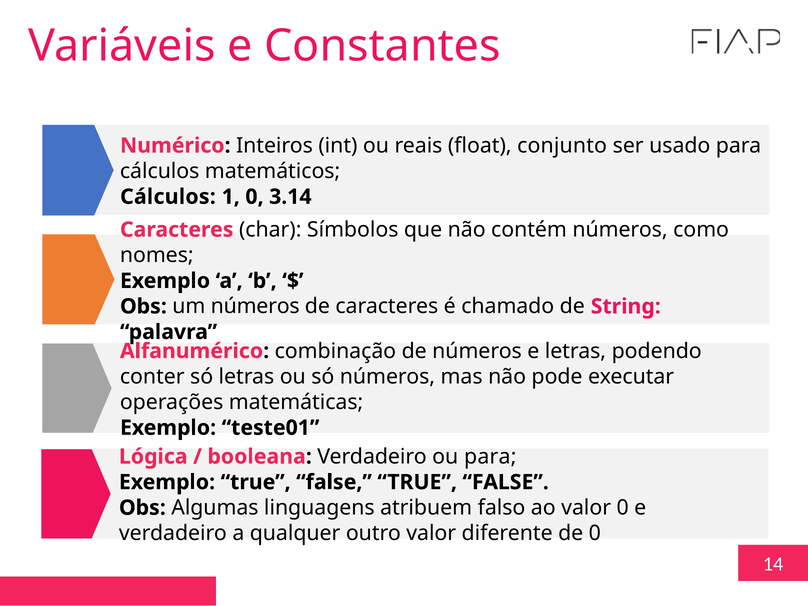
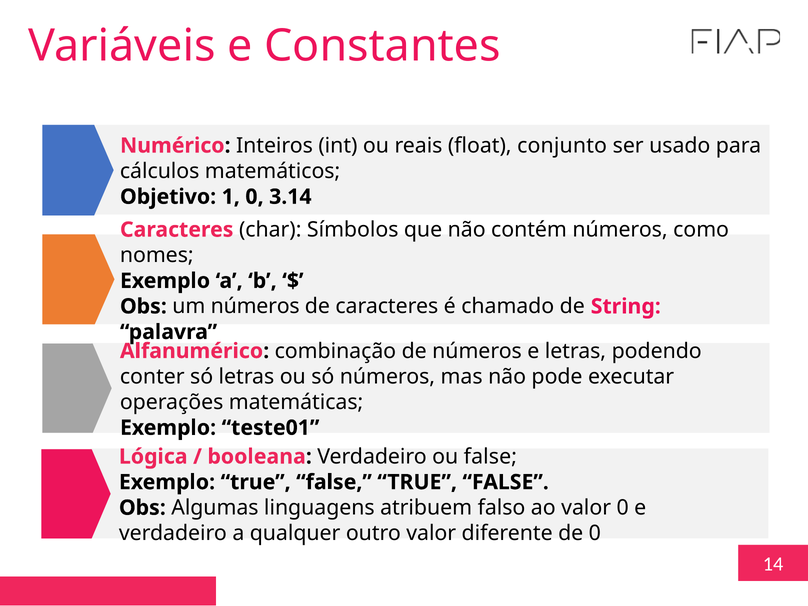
Cálculos at (168, 197): Cálculos -> Objetivo
ou para: para -> false
